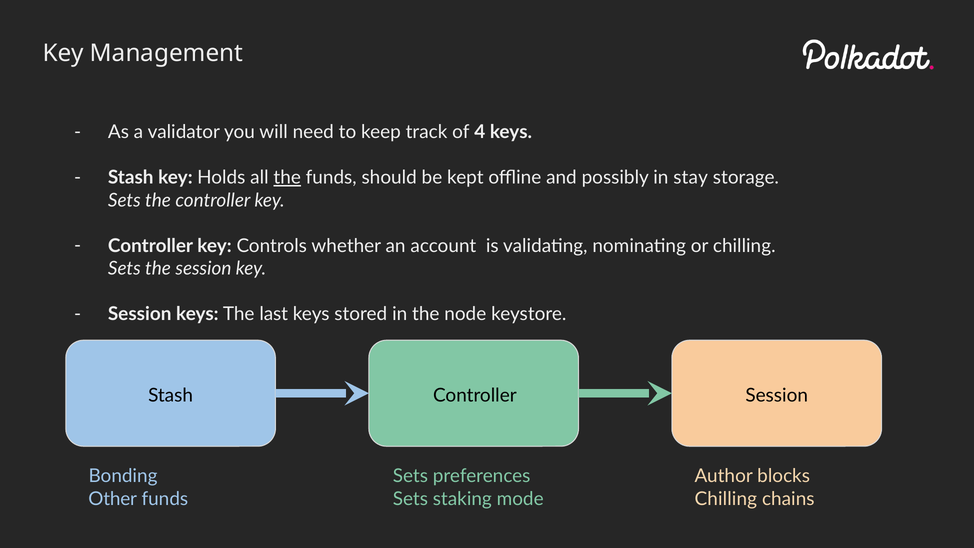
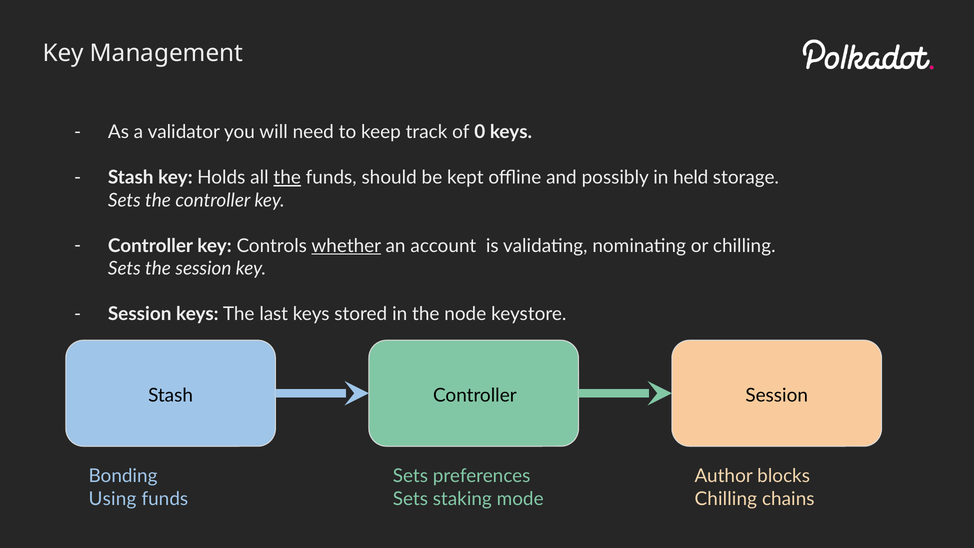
4: 4 -> 0
stay: stay -> held
whether underline: none -> present
Other: Other -> Using
